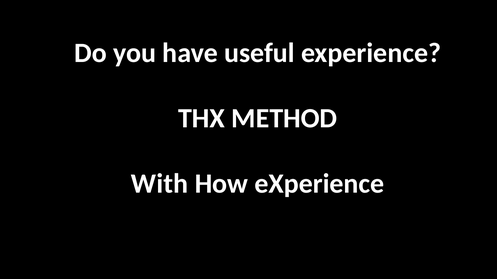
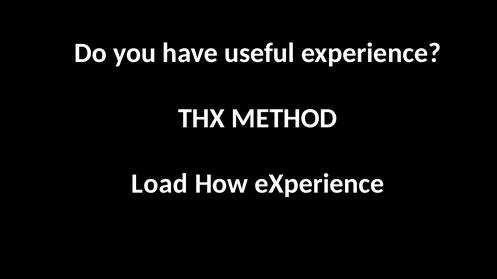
With: With -> Load
